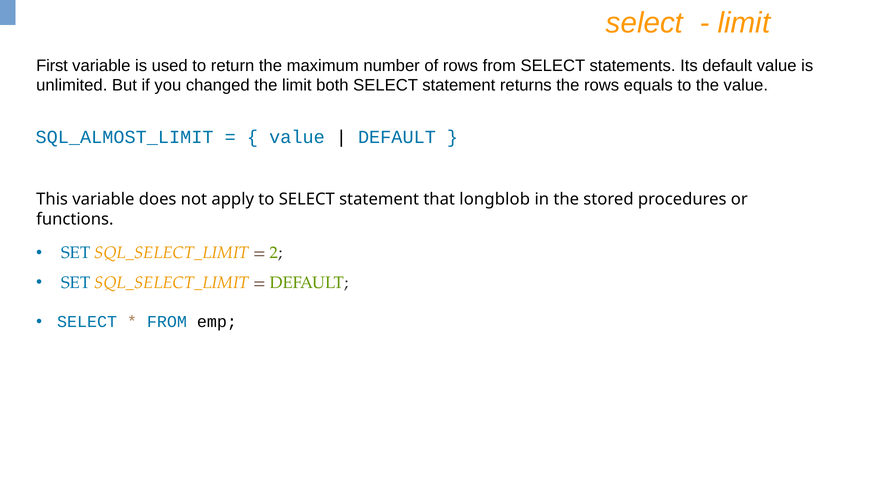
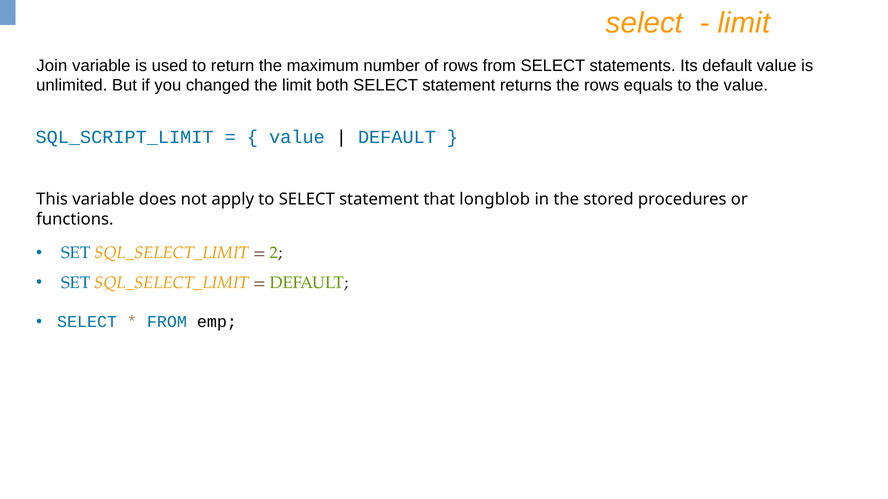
First: First -> Join
SQL_ALMOST_LIMIT: SQL_ALMOST_LIMIT -> SQL_SCRIPT_LIMIT
